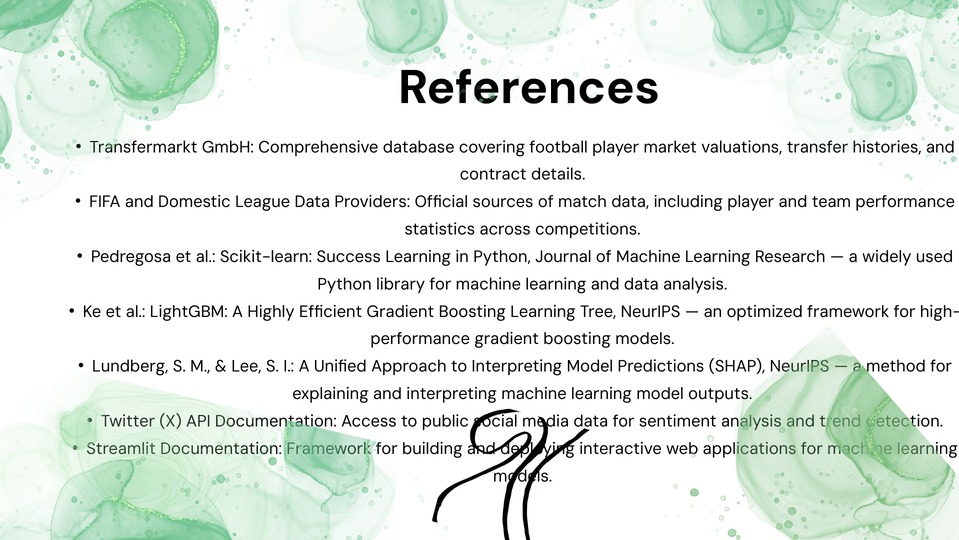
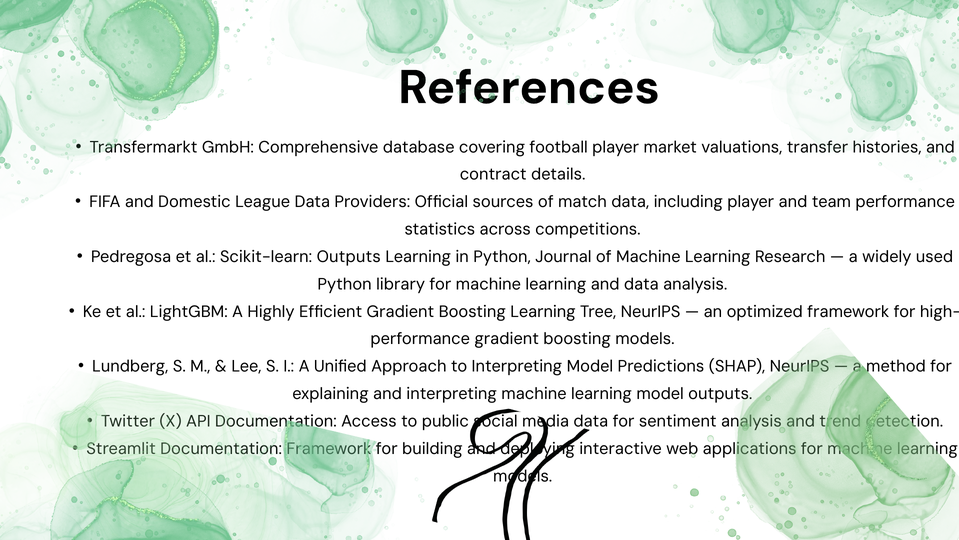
Scikit-learn Success: Success -> Outputs
